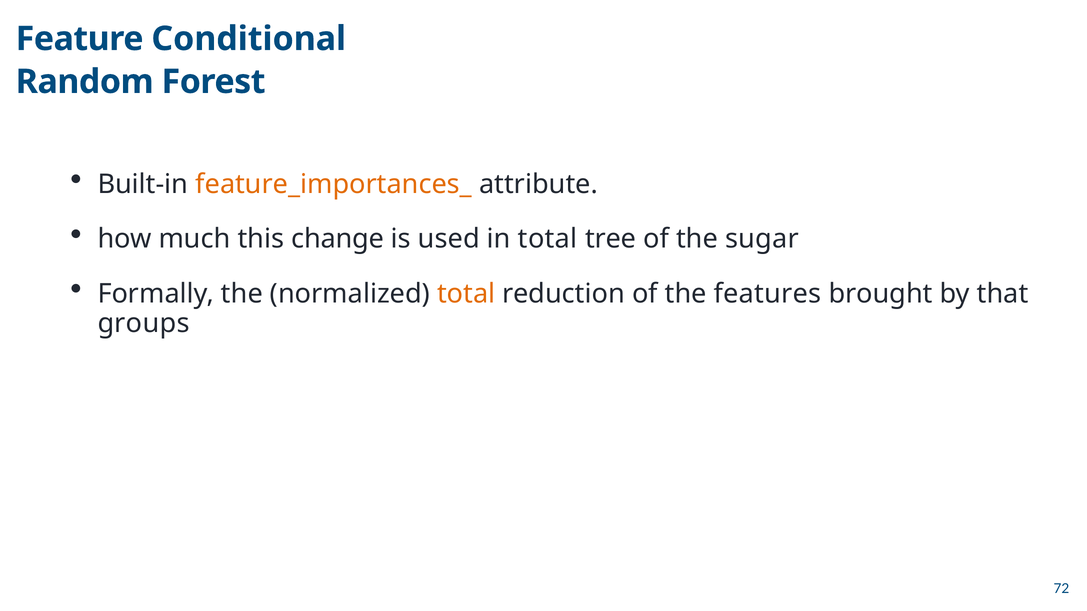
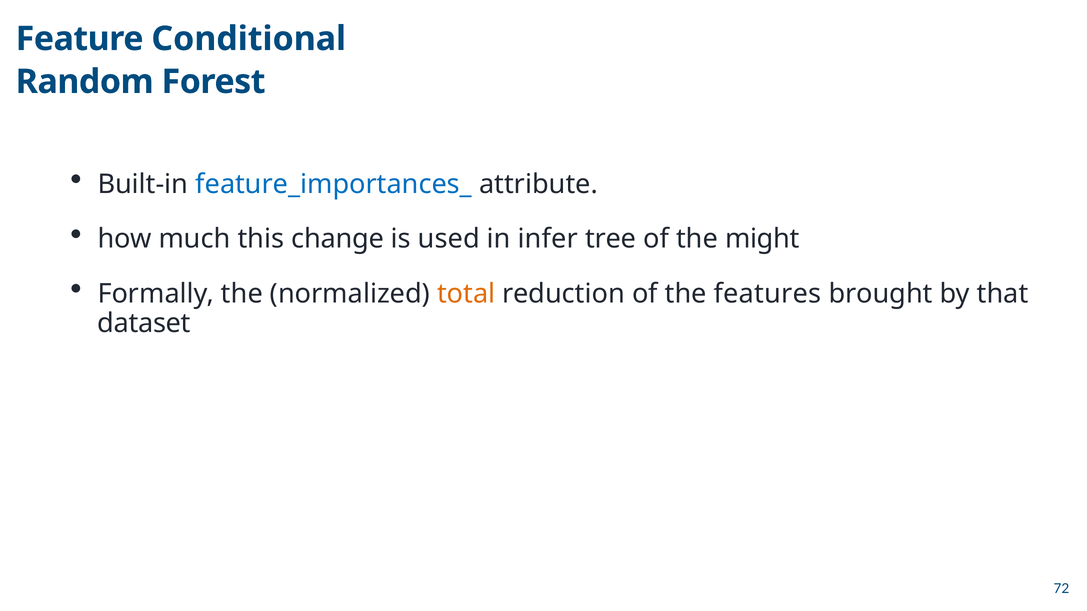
feature_importances_ colour: orange -> blue
in total: total -> infer
sugar: sugar -> might
groups: groups -> dataset
